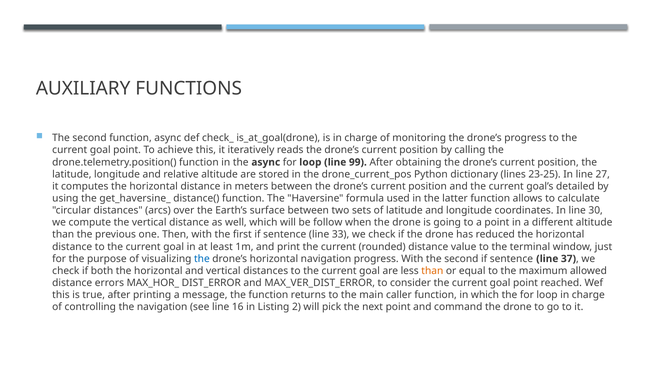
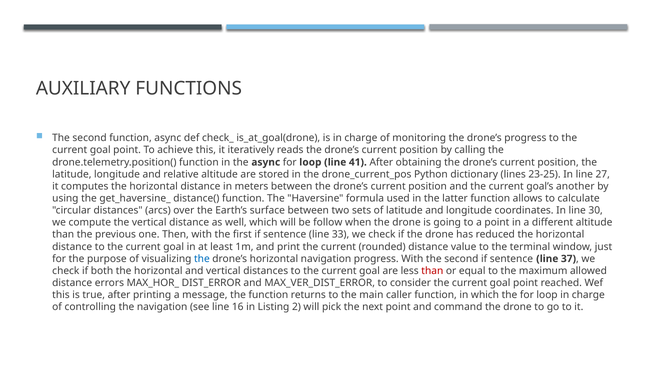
99: 99 -> 41
detailed: detailed -> another
than at (432, 271) colour: orange -> red
